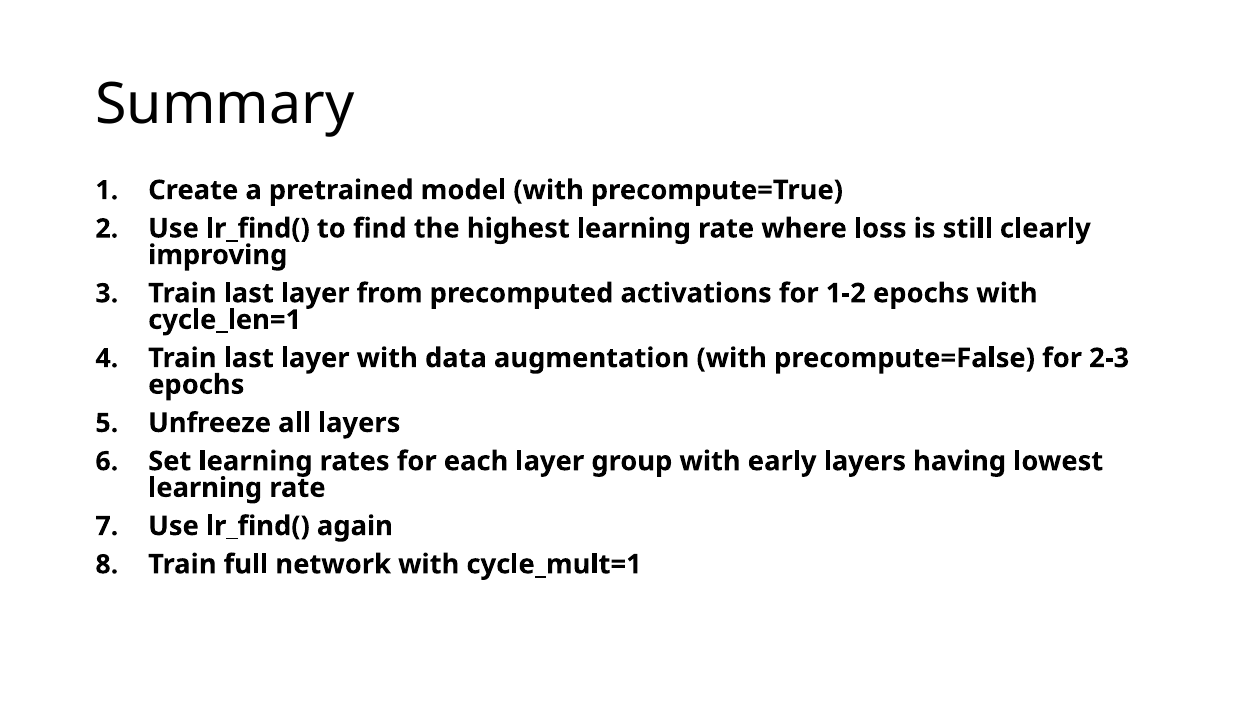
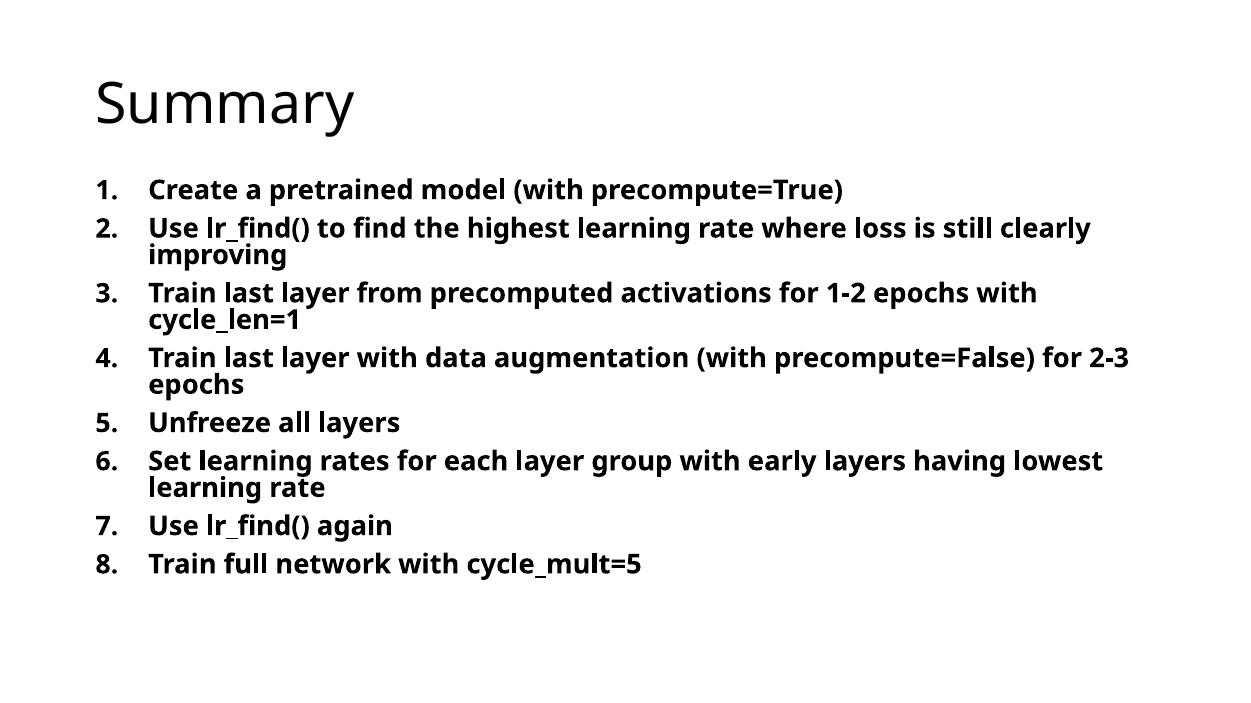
cycle_mult=1: cycle_mult=1 -> cycle_mult=5
